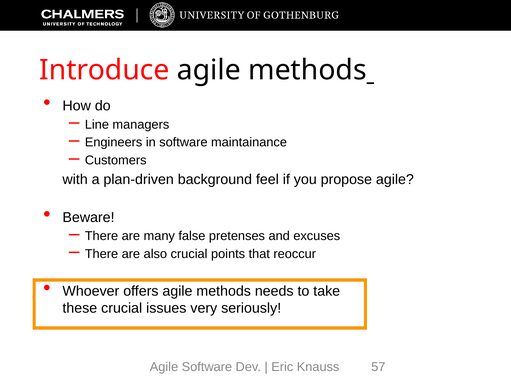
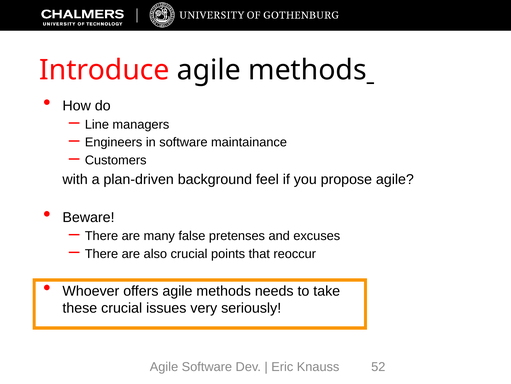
57: 57 -> 52
